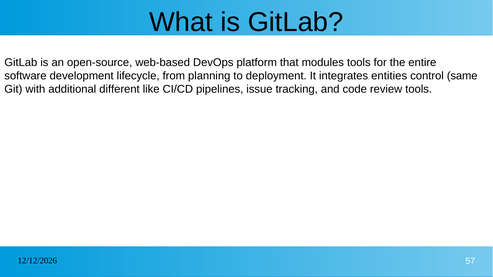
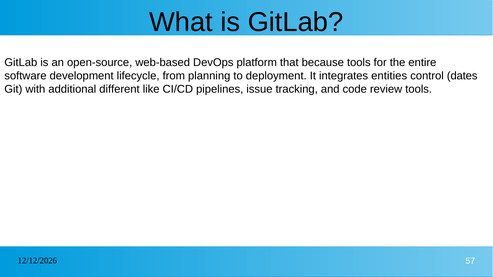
modules: modules -> because
same: same -> dates
